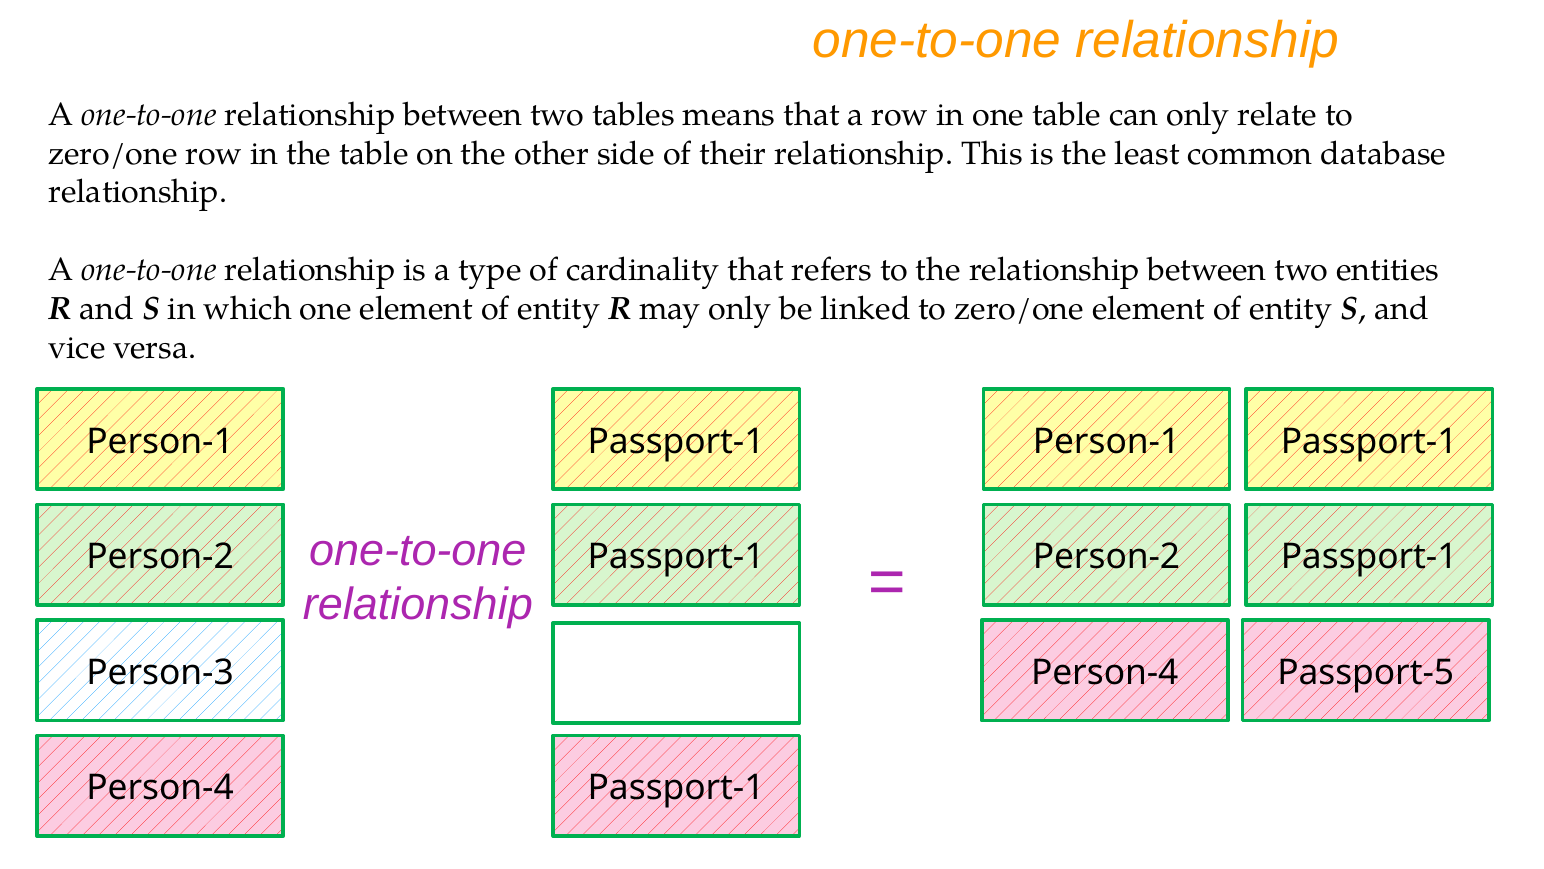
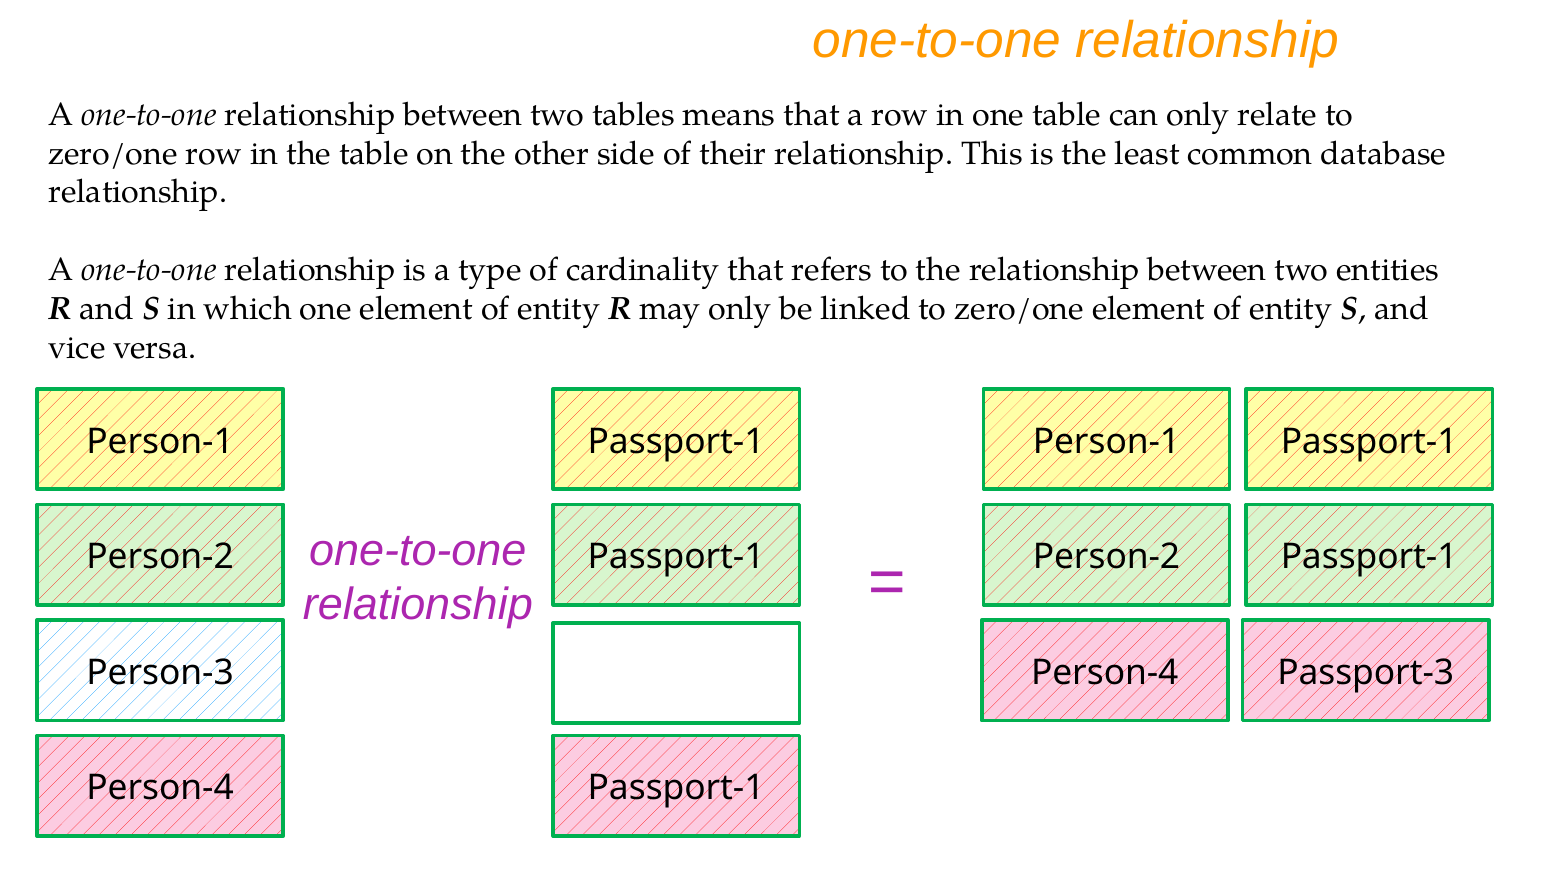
Passport-5: Passport-5 -> Passport-3
